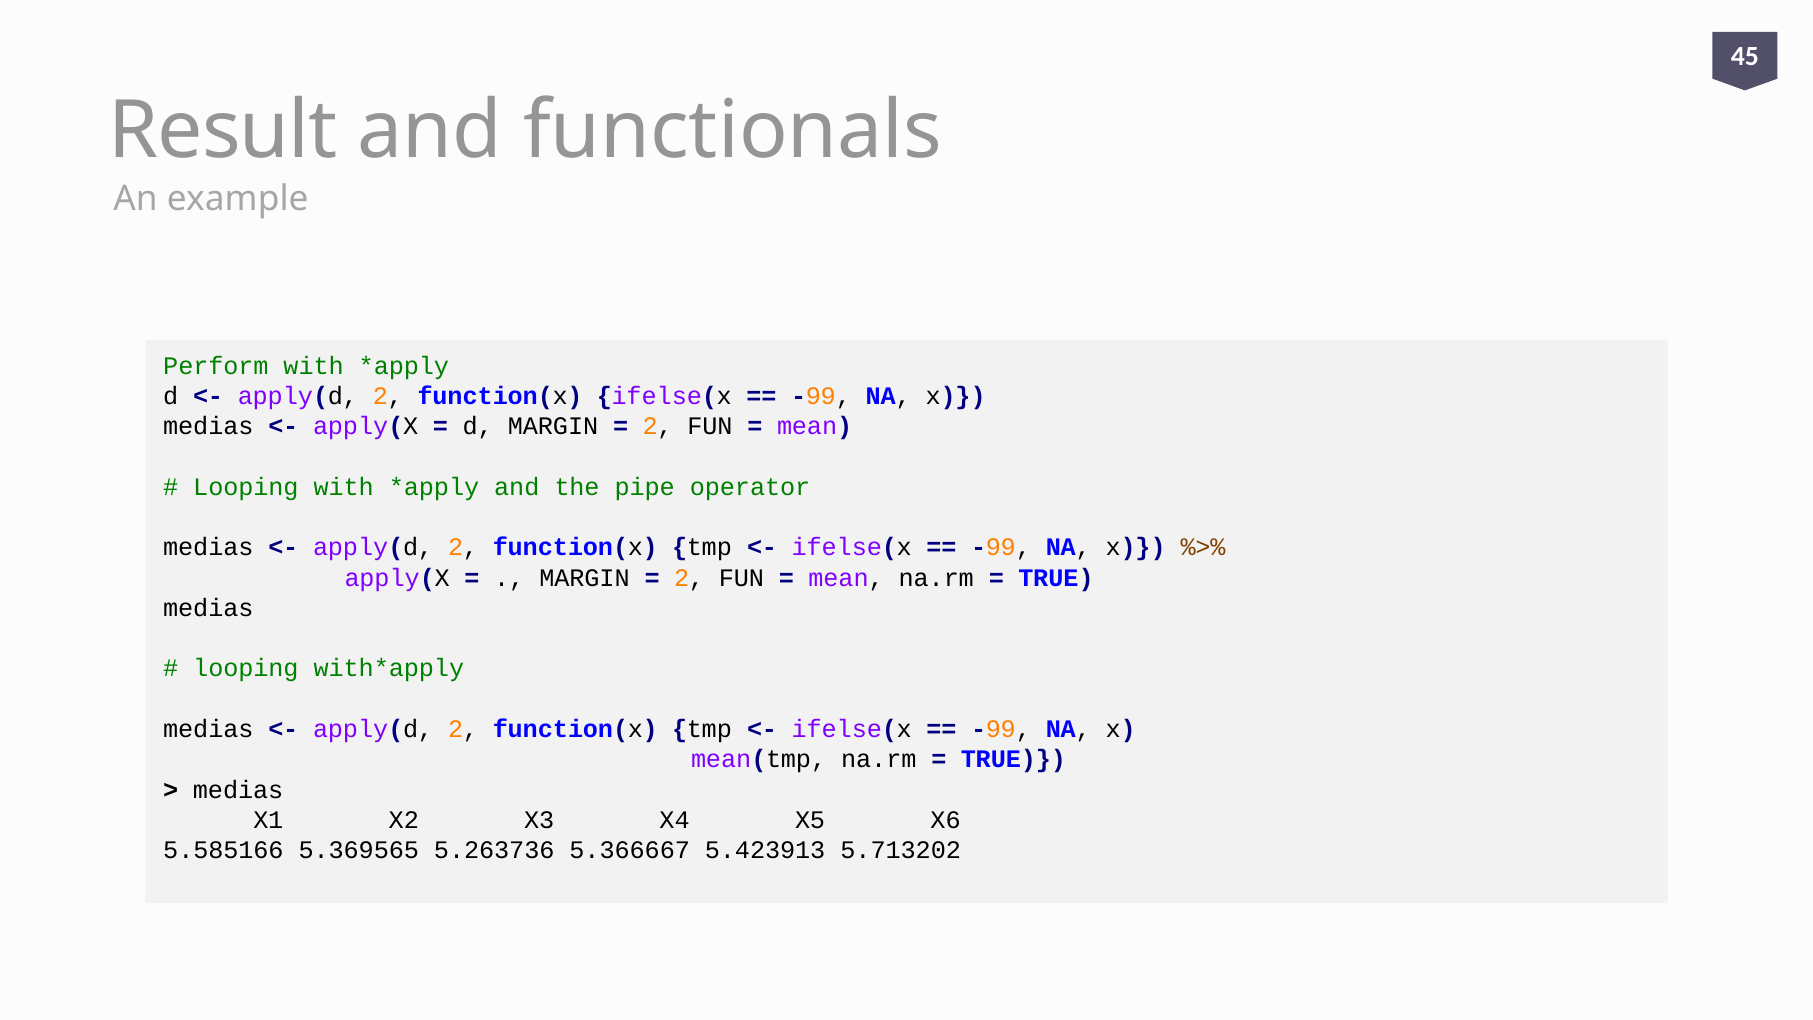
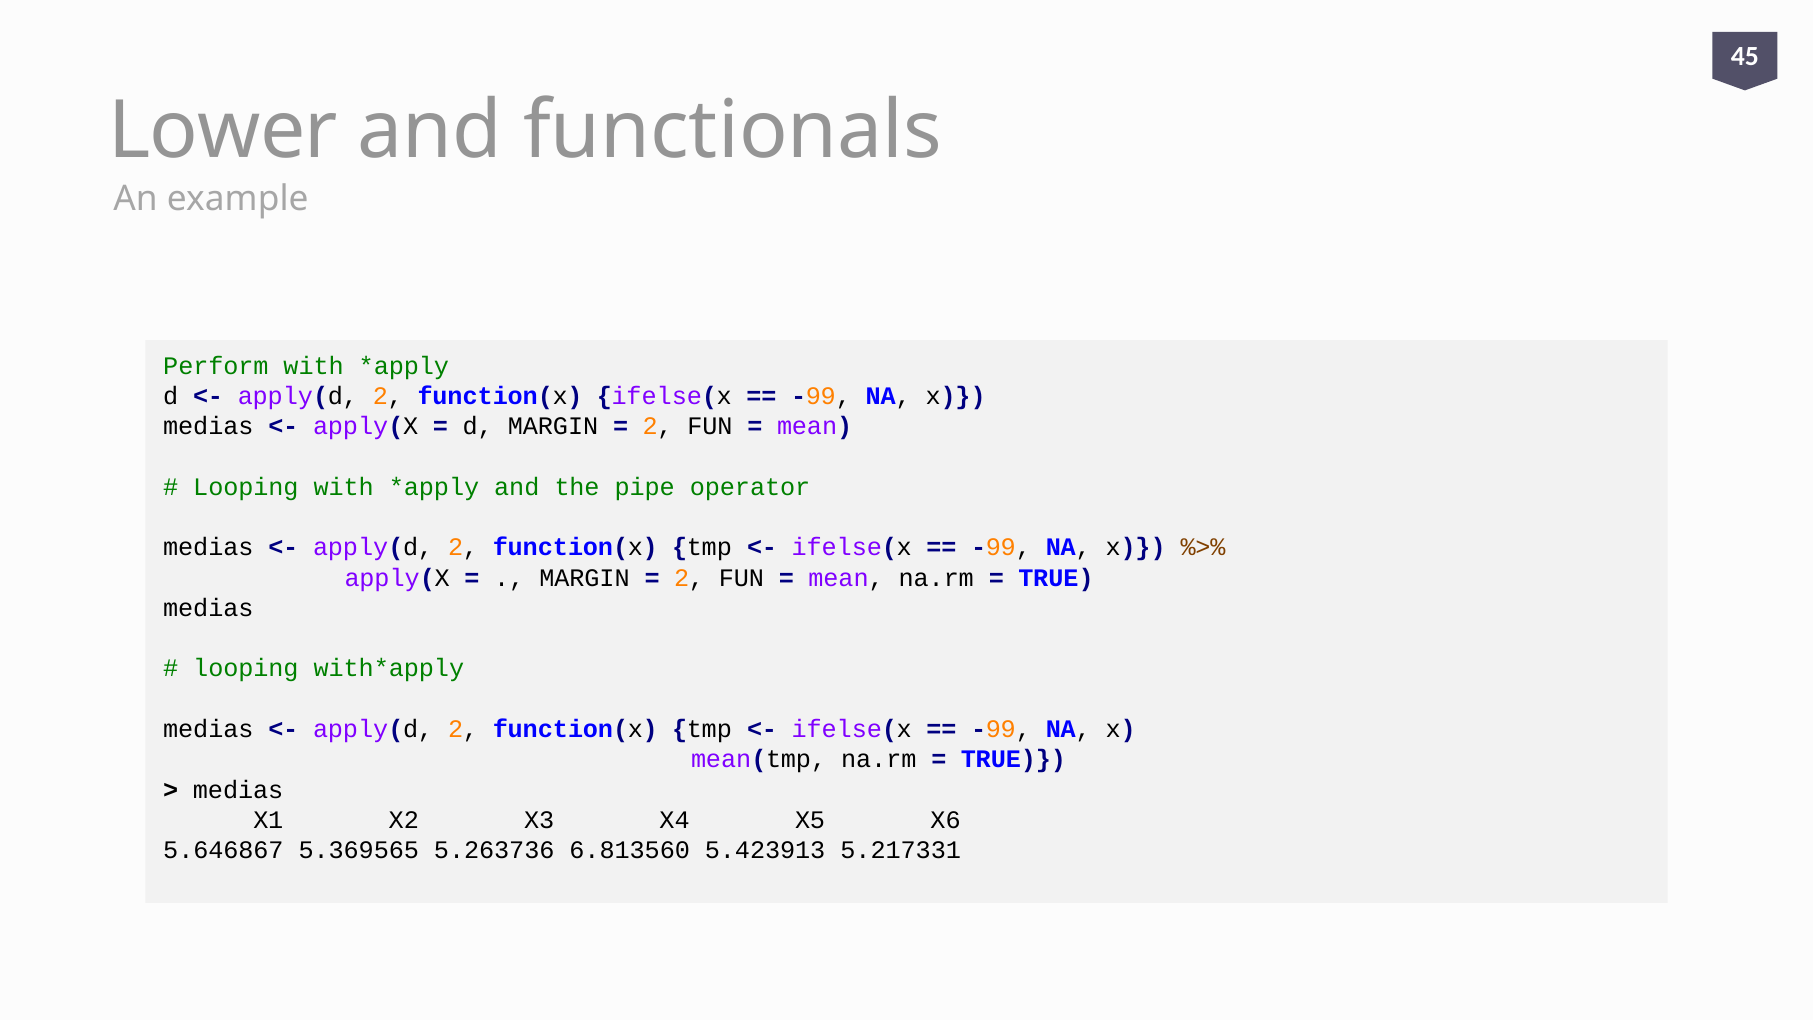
Result: Result -> Lower
5.585166: 5.585166 -> 5.646867
5.366667: 5.366667 -> 6.813560
5.713202: 5.713202 -> 5.217331
